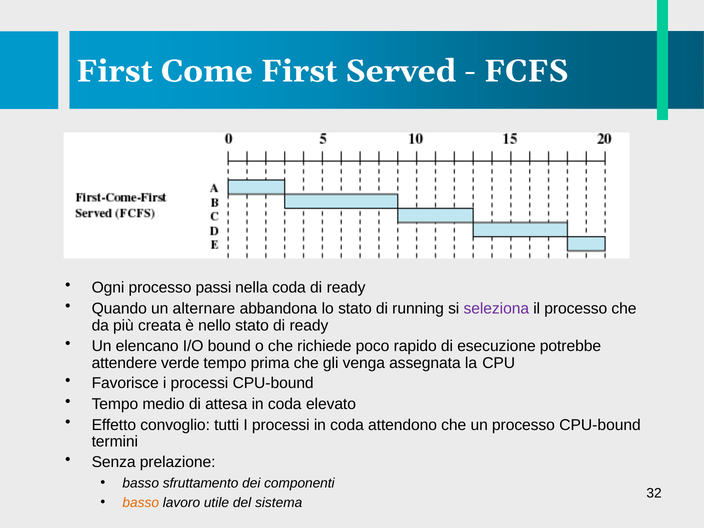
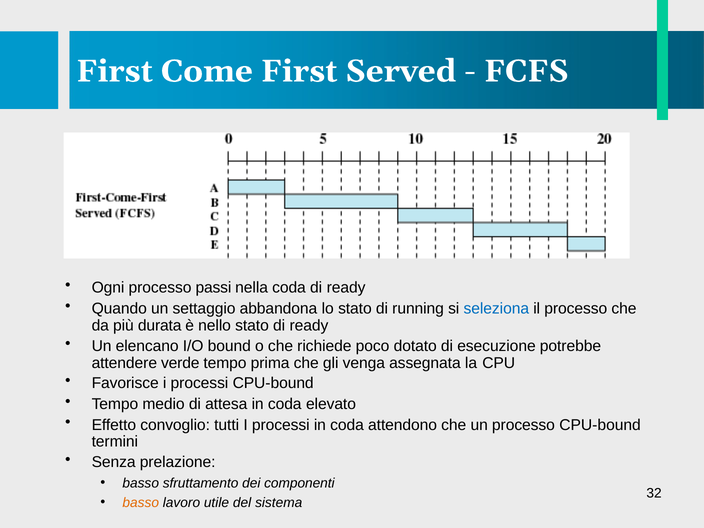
alternare: alternare -> settaggio
seleziona colour: purple -> blue
creata: creata -> durata
rapido: rapido -> dotato
